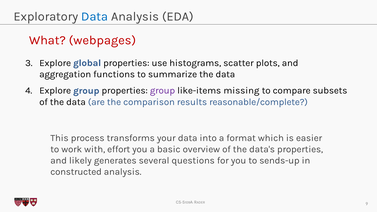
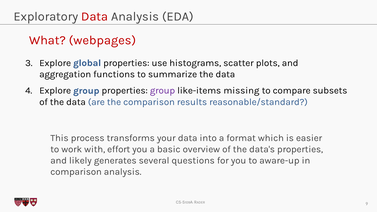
Data at (95, 17) colour: blue -> red
reasonable/complete: reasonable/complete -> reasonable/standard
sends-up: sends-up -> aware-up
constructed at (76, 172): constructed -> comparison
